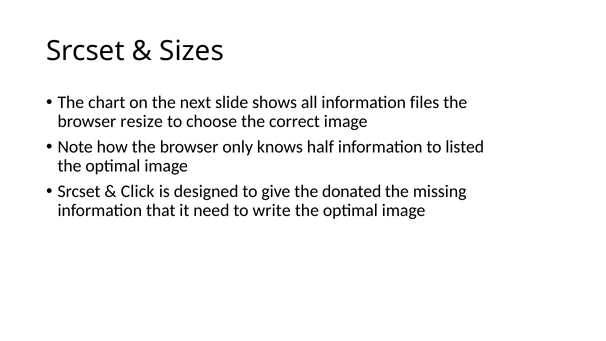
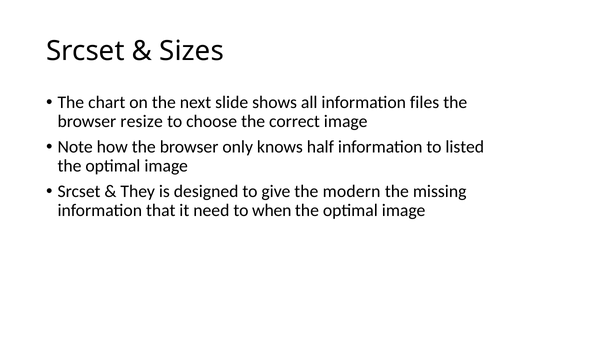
Click: Click -> They
donated: donated -> modern
write: write -> when
